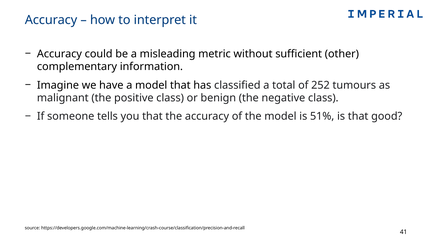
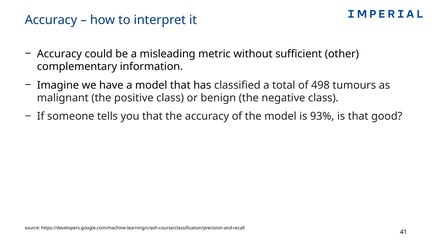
252: 252 -> 498
51%: 51% -> 93%
